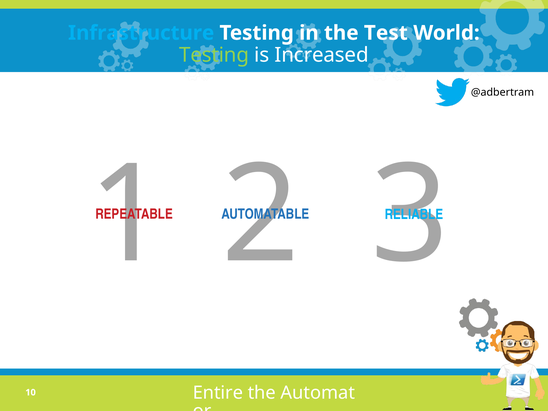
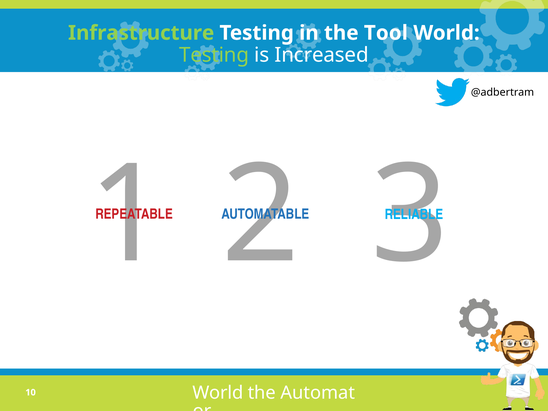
Infrastructure colour: light blue -> light green
Test: Test -> Tool
Entire at (218, 393): Entire -> World
